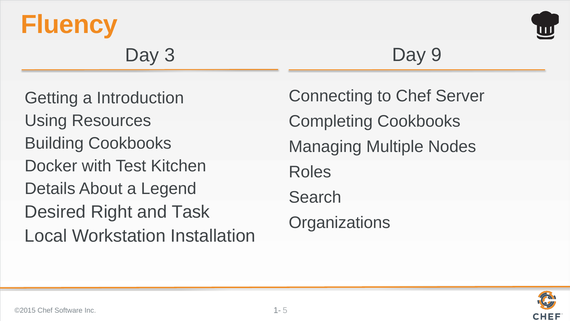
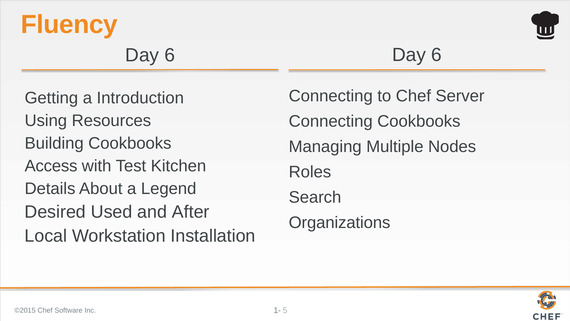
3 at (170, 55): 3 -> 6
9 at (437, 55): 9 -> 6
Completing at (331, 121): Completing -> Connecting
Docker: Docker -> Access
Right: Right -> Used
Task: Task -> After
